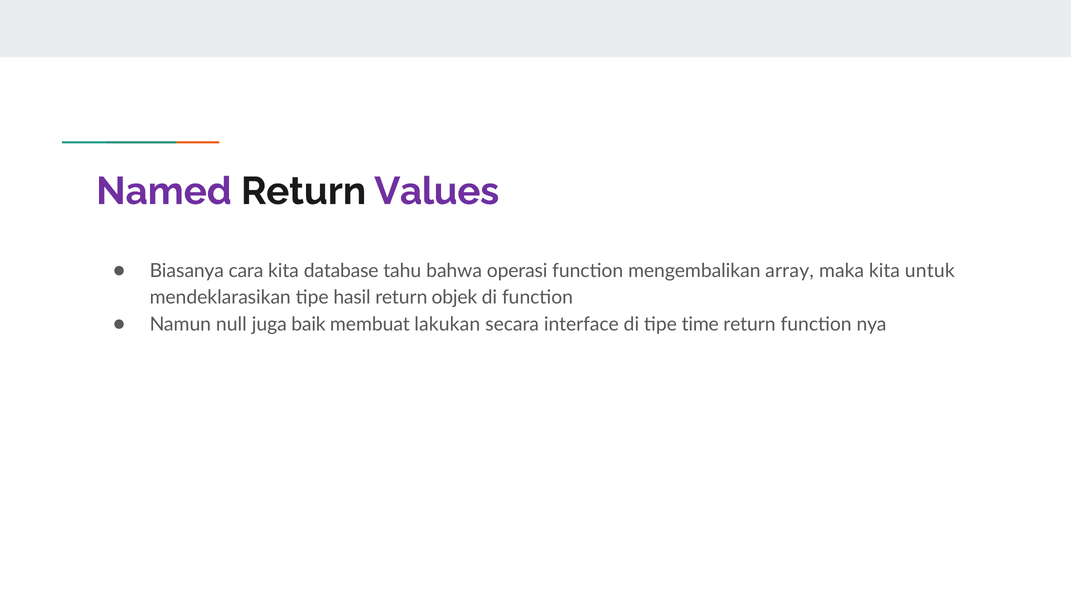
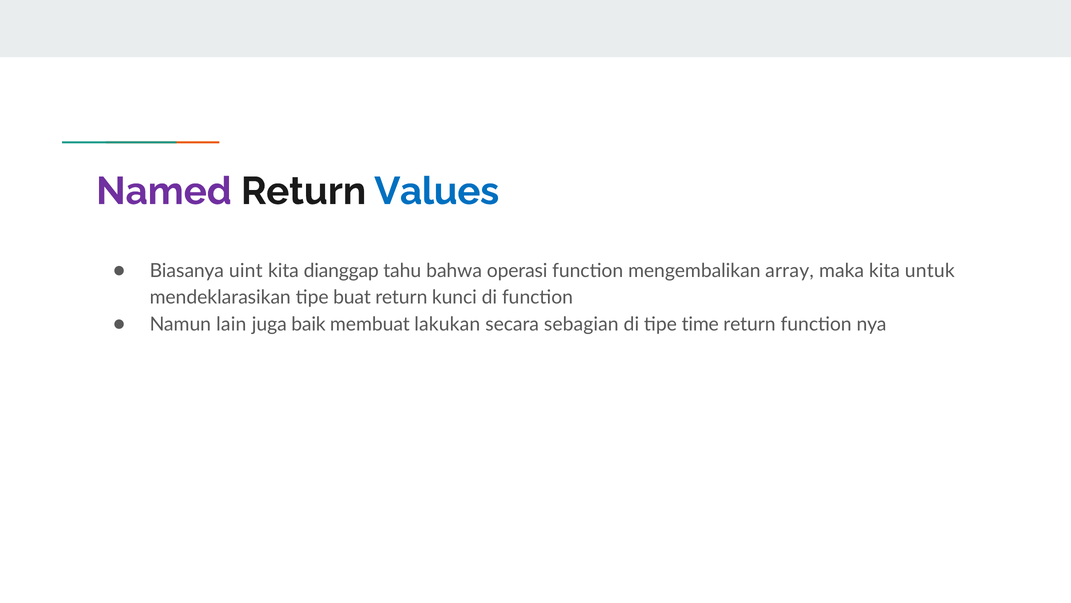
Values colour: purple -> blue
cara: cara -> uint
database: database -> dianggap
hasil: hasil -> buat
objek: objek -> kunci
null: null -> lain
interface: interface -> sebagian
